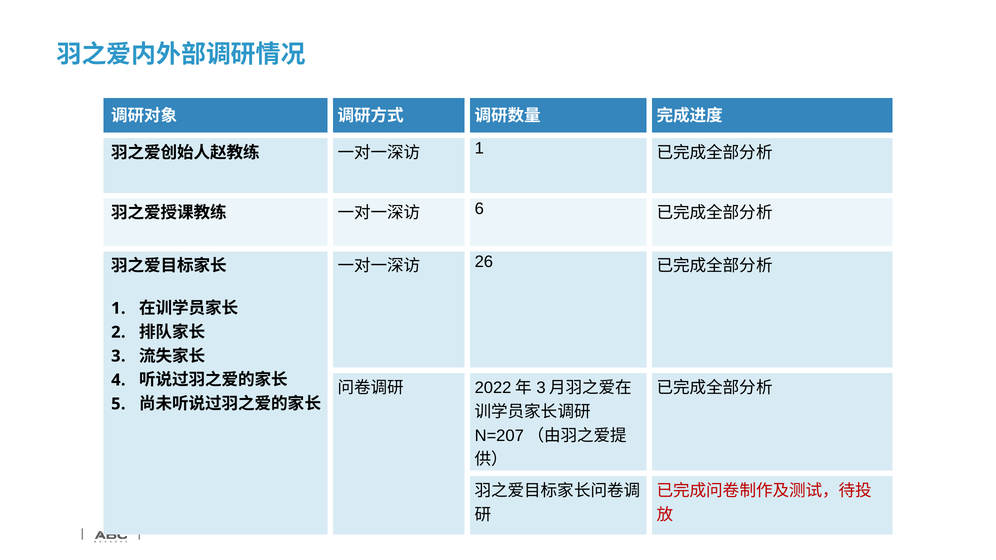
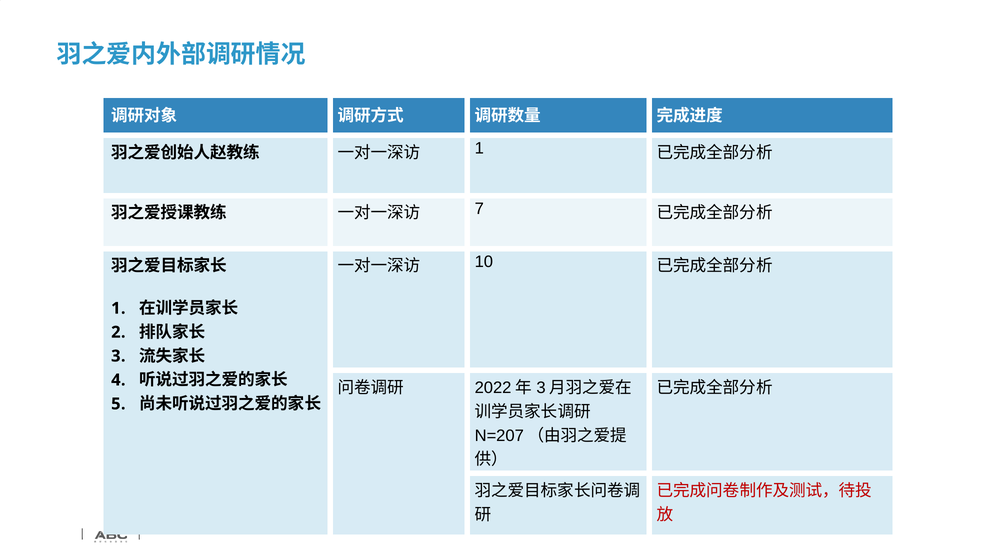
6: 6 -> 7
26: 26 -> 10
